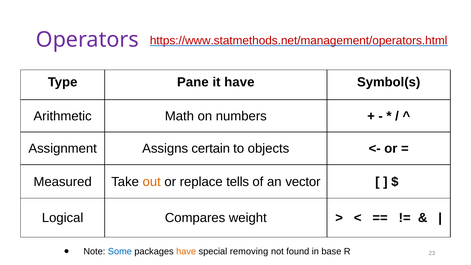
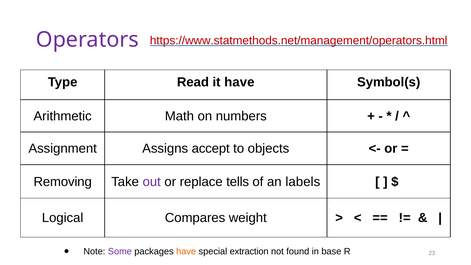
Pane: Pane -> Read
certain: certain -> accept
Measured: Measured -> Removing
out colour: orange -> purple
vector: vector -> labels
Some colour: blue -> purple
removing: removing -> extraction
